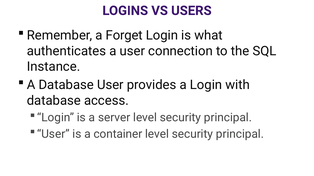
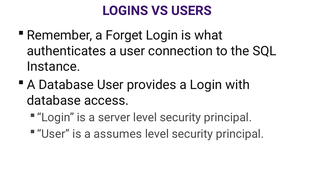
container: container -> assumes
